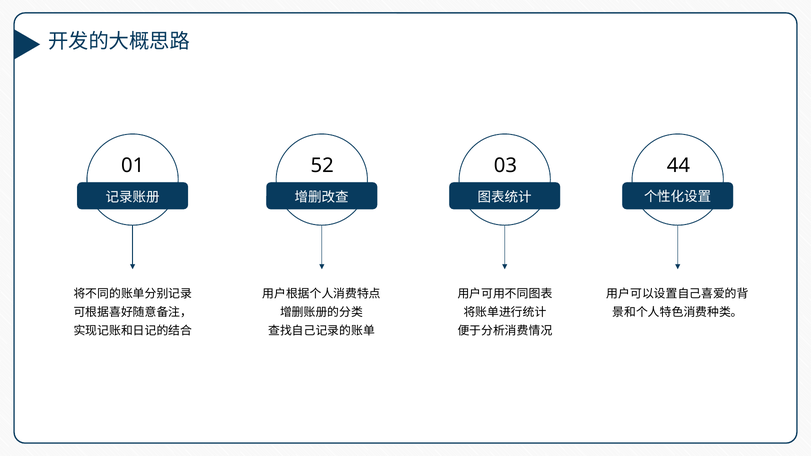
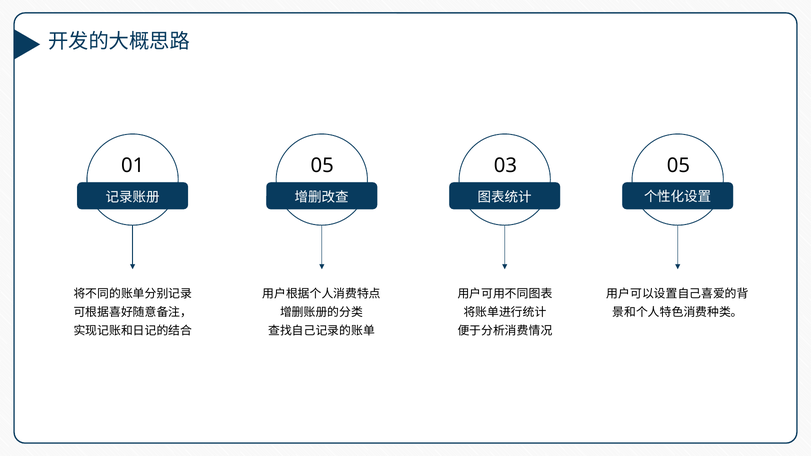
01 52: 52 -> 05
03 44: 44 -> 05
